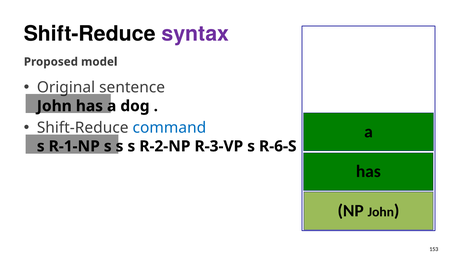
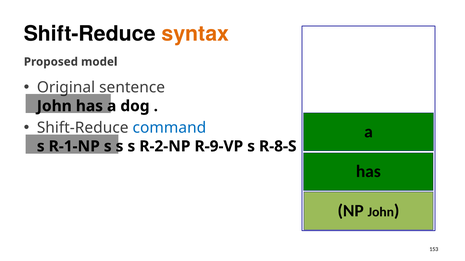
syntax colour: purple -> orange
R-3-VP: R-3-VP -> R-9-VP
R-6-S: R-6-S -> R-8-S
